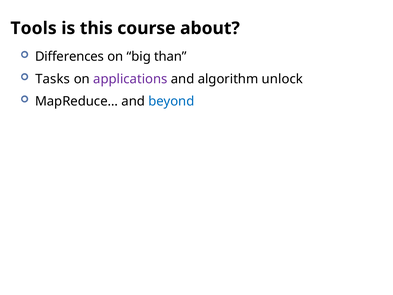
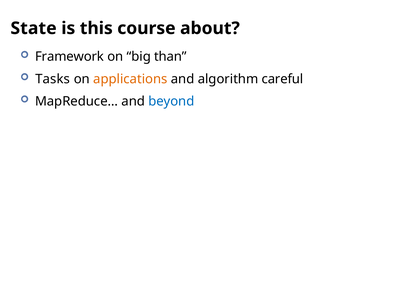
Tools: Tools -> State
Differences: Differences -> Framework
applications colour: purple -> orange
unlock: unlock -> careful
